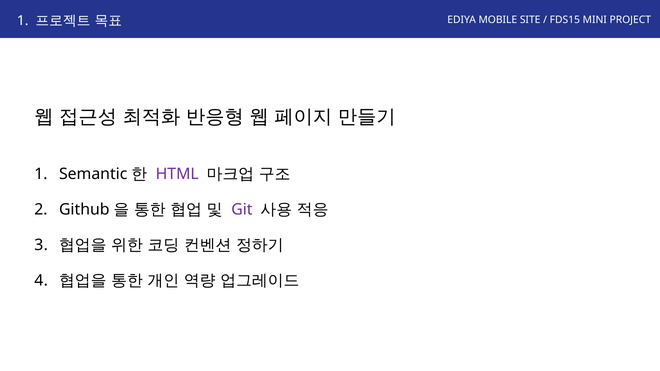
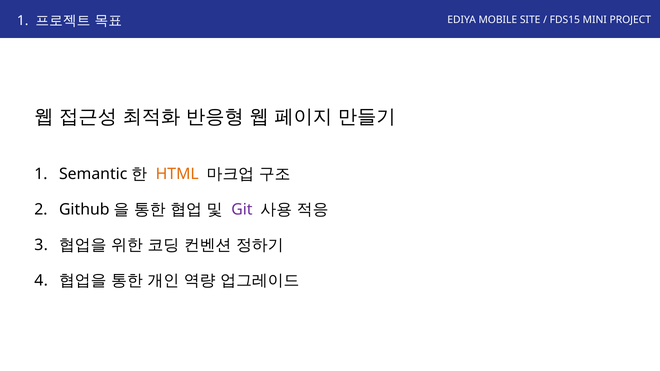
HTML colour: purple -> orange
